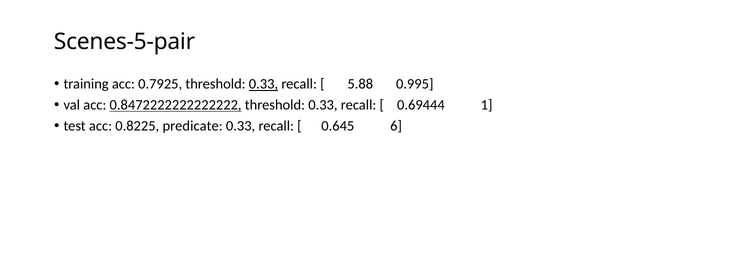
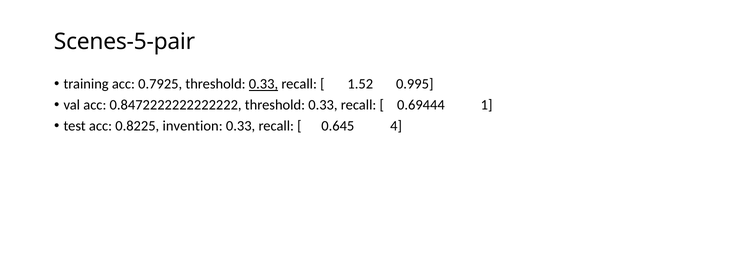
5.88: 5.88 -> 1.52
0.8472222222222222 underline: present -> none
predicate: predicate -> invention
6: 6 -> 4
